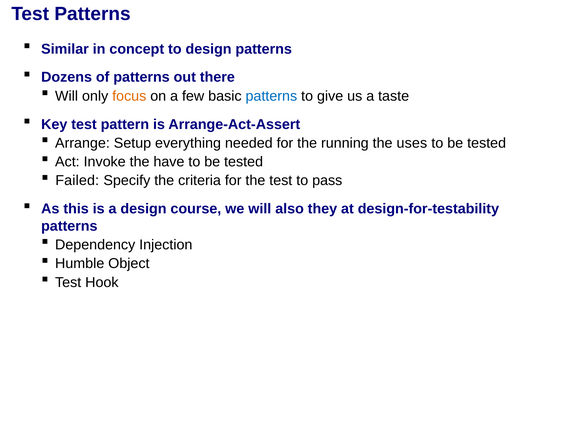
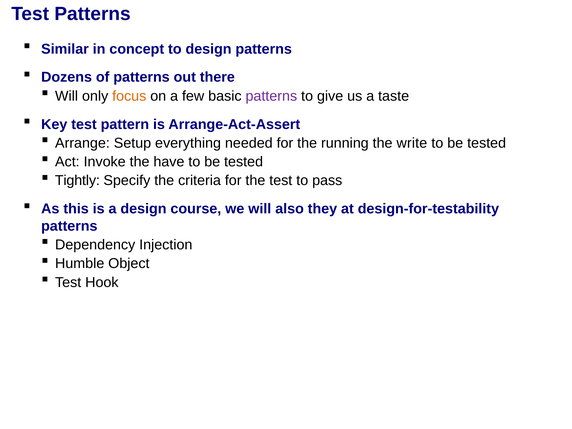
patterns at (271, 96) colour: blue -> purple
uses: uses -> write
Failed: Failed -> Tightly
